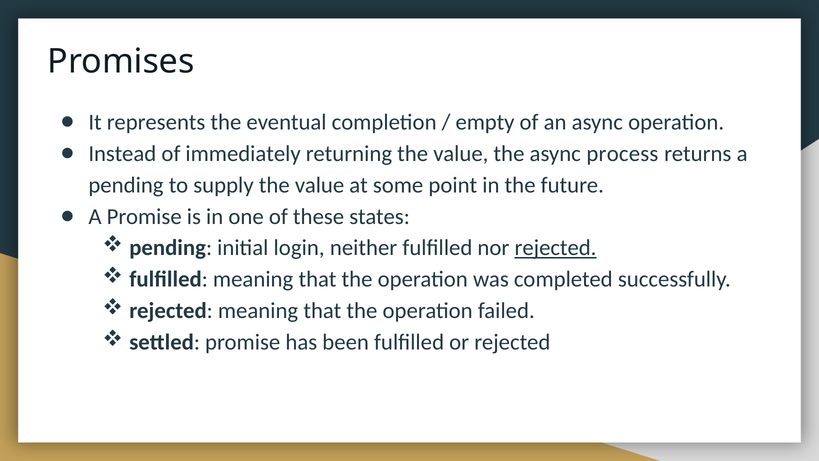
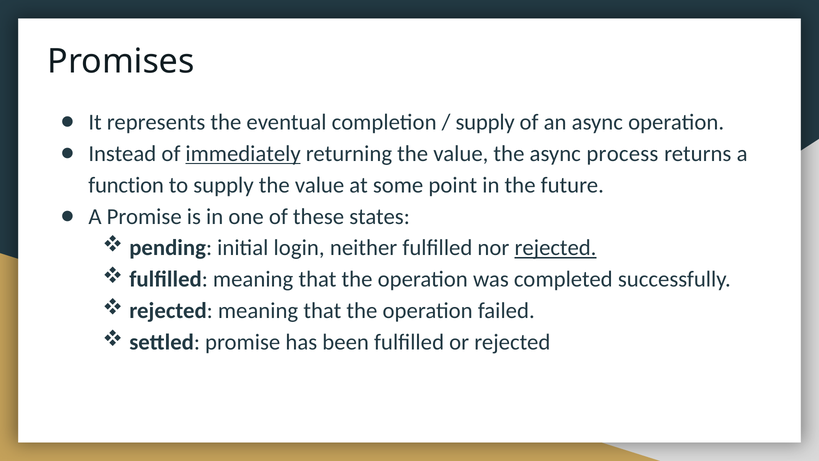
empty at (485, 122): empty -> supply
immediately underline: none -> present
pending at (126, 185): pending -> function
